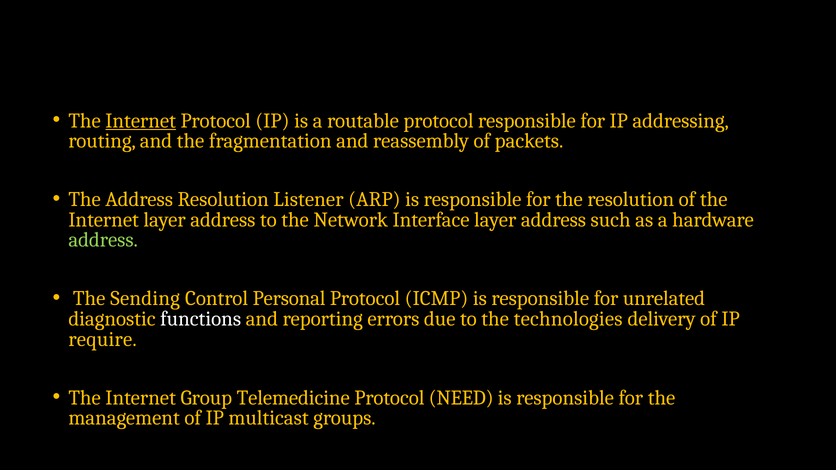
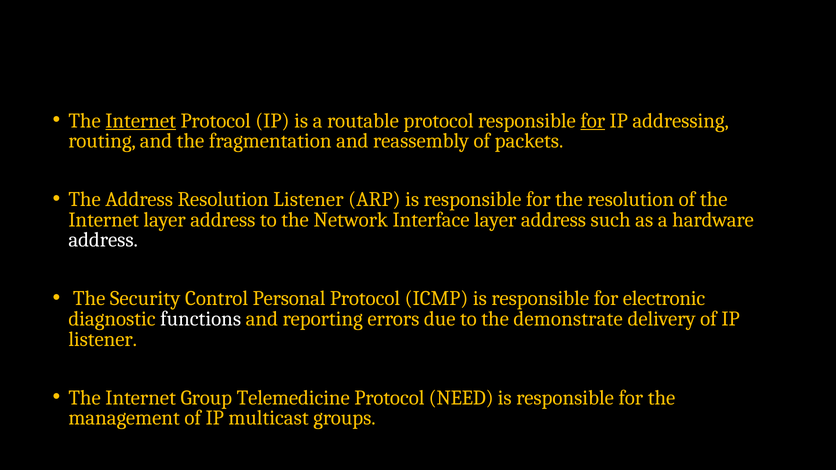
for at (593, 121) underline: none -> present
address at (103, 240) colour: light green -> white
Sending: Sending -> Security
unrelated: unrelated -> electronic
technologies: technologies -> demonstrate
require at (103, 339): require -> listener
